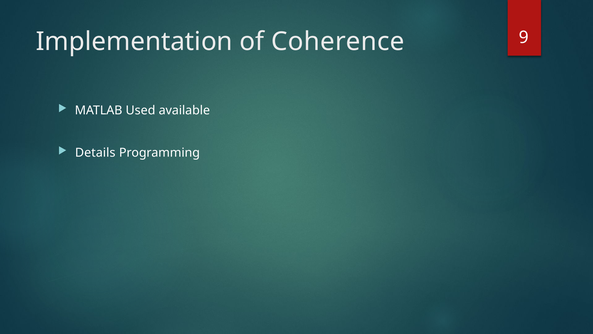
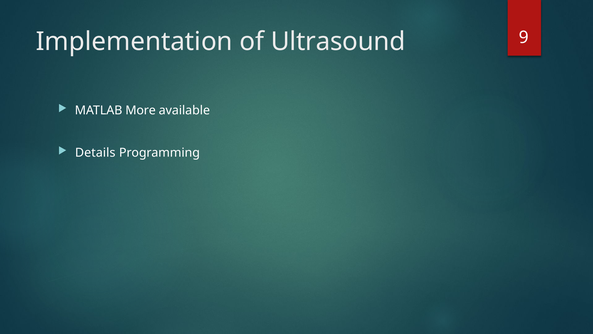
Coherence: Coherence -> Ultrasound
Used: Used -> More
